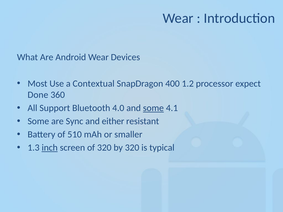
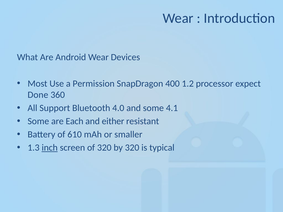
Contextual: Contextual -> Permission
some at (153, 108) underline: present -> none
Sync: Sync -> Each
510: 510 -> 610
